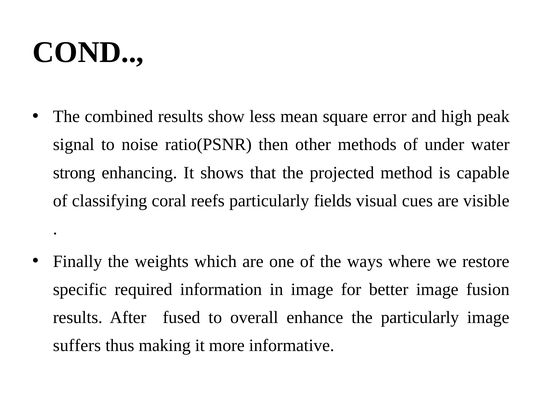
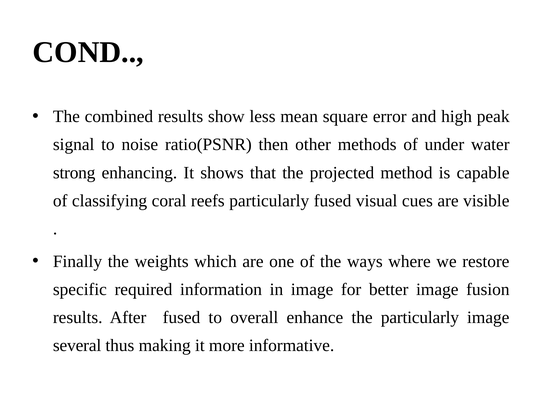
particularly fields: fields -> fused
suffers: suffers -> several
